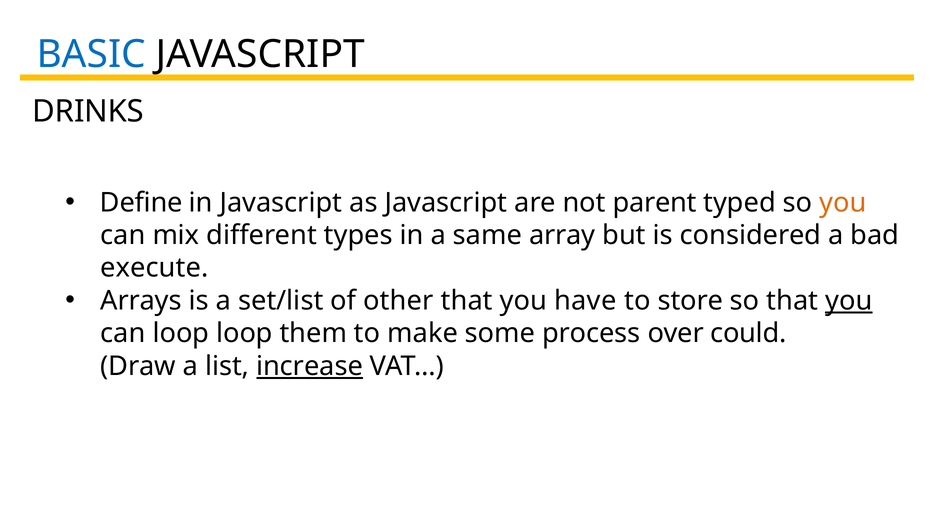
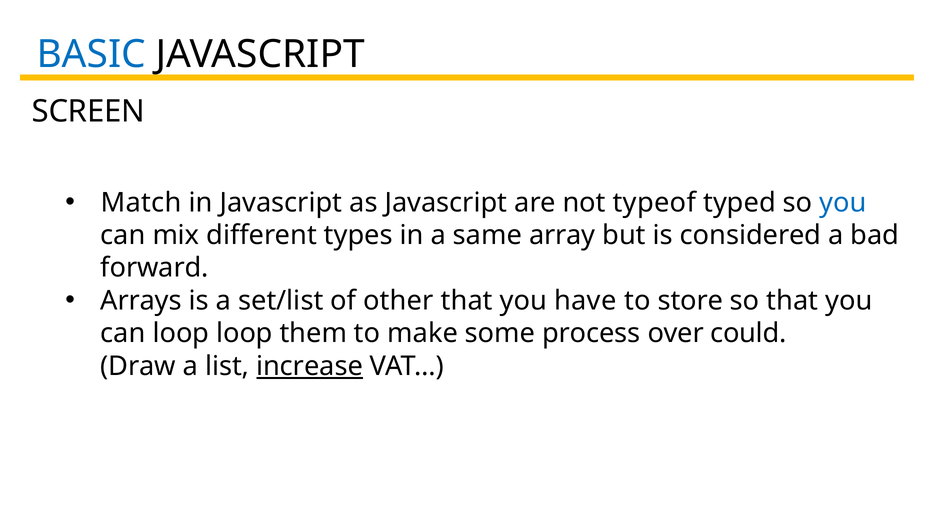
DRINKS: DRINKS -> SCREEN
Define: Define -> Match
parent: parent -> typeof
you at (843, 202) colour: orange -> blue
execute: execute -> forward
you at (849, 300) underline: present -> none
